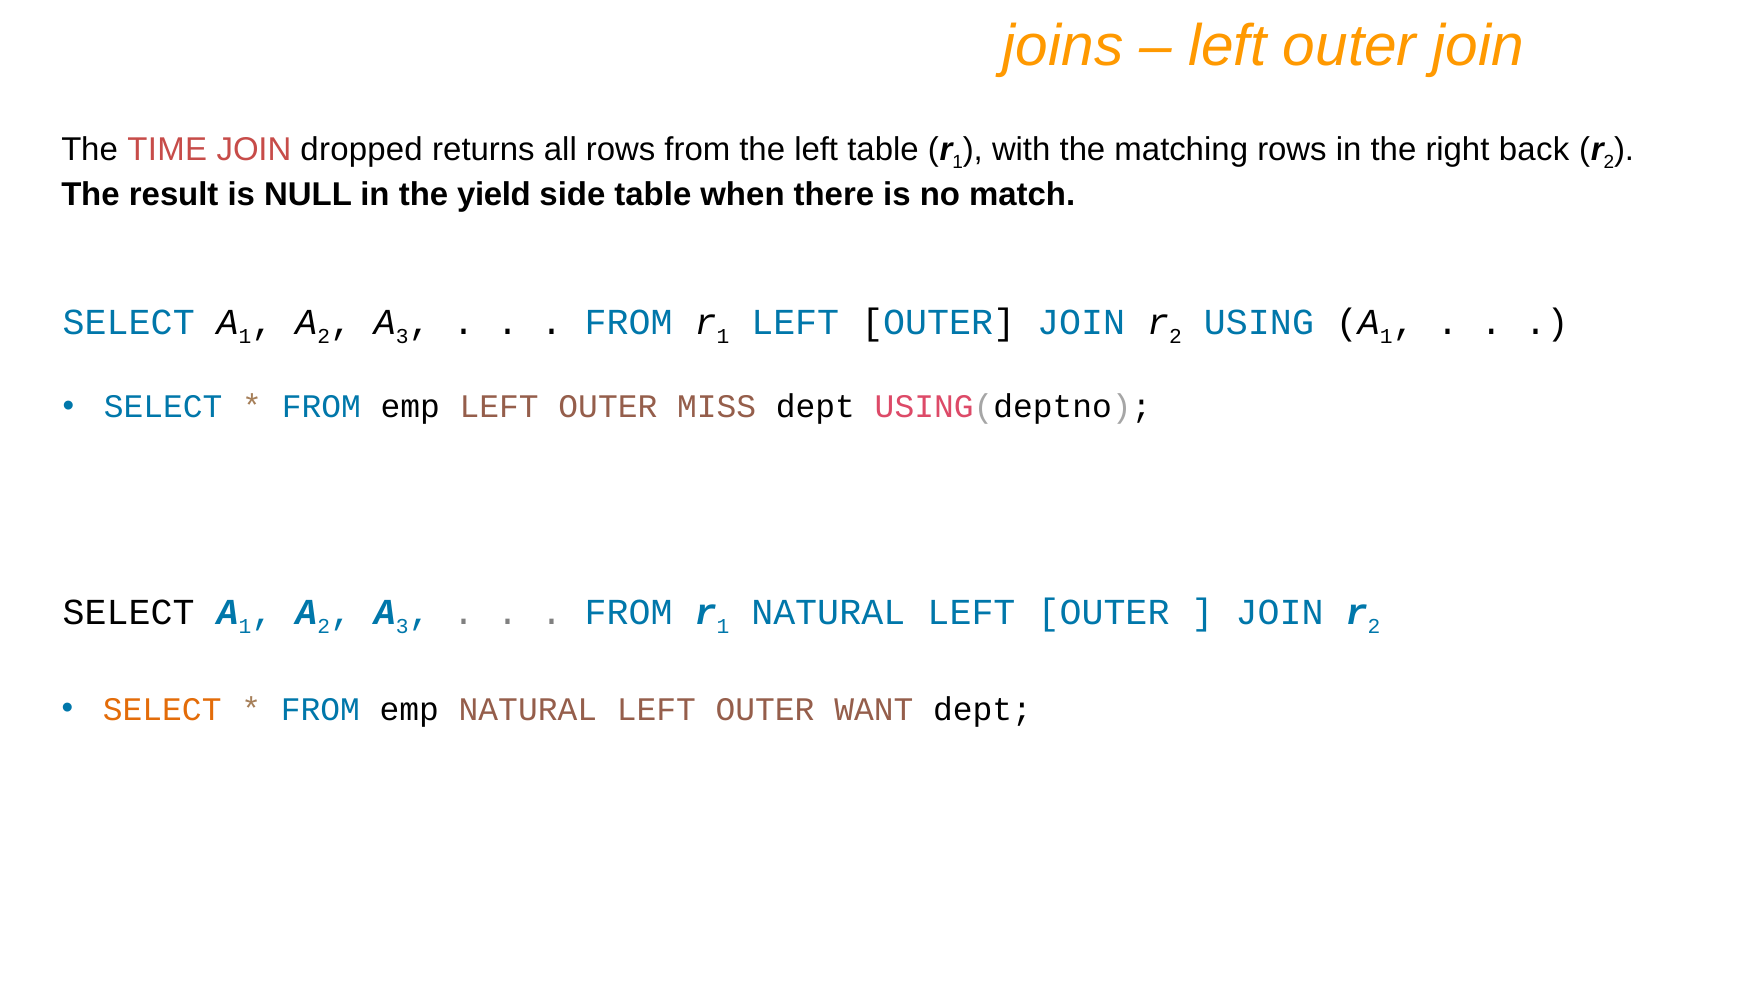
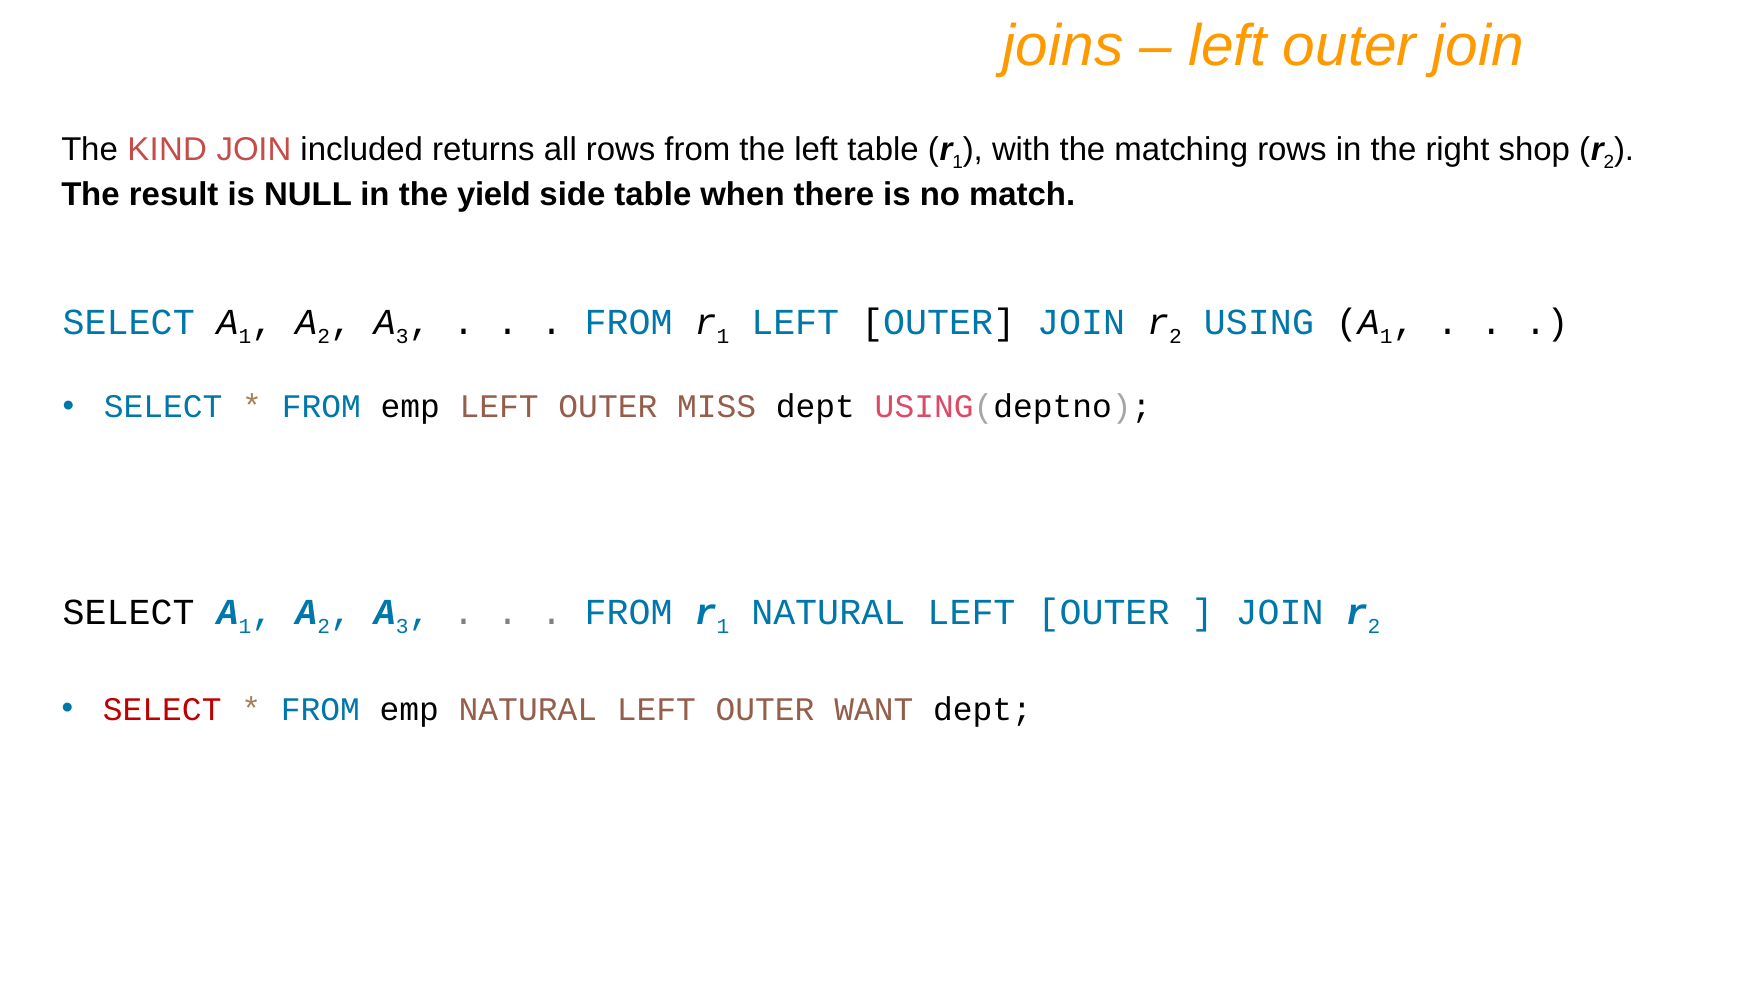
TIME: TIME -> KIND
dropped: dropped -> included
back: back -> shop
SELECT at (162, 709) colour: orange -> red
